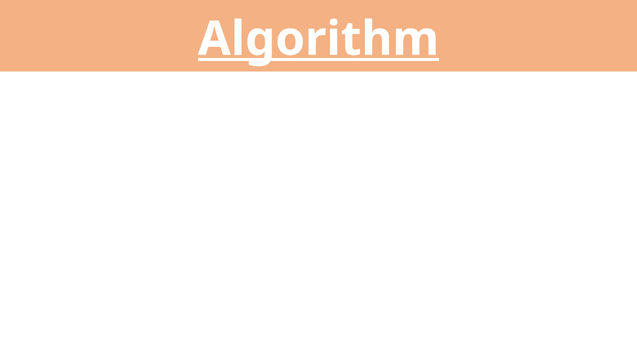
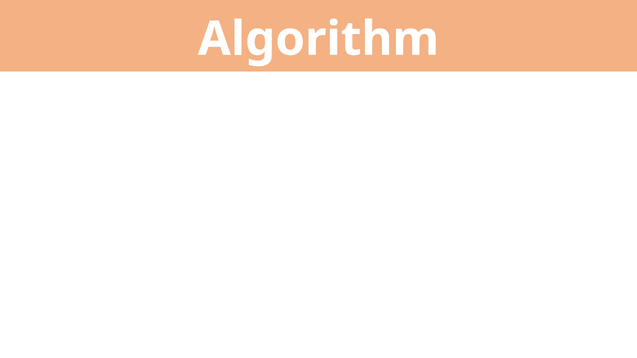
Algorithm underline: present -> none
